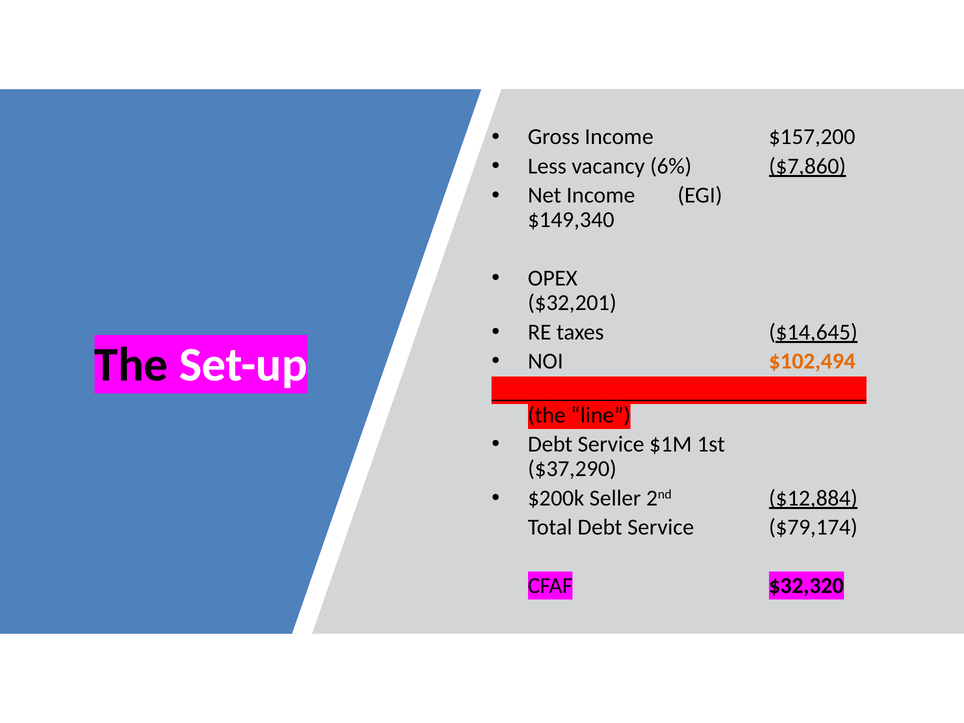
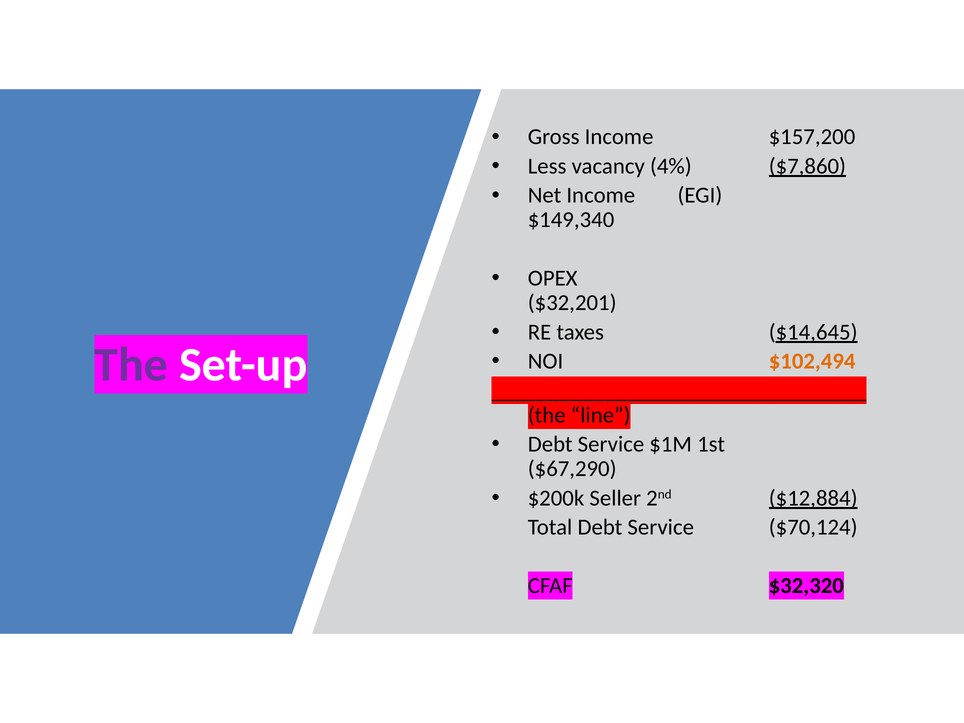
6%: 6% -> 4%
The at (131, 365) colour: black -> purple
$37,290: $37,290 -> $67,290
$79,174: $79,174 -> $70,124
